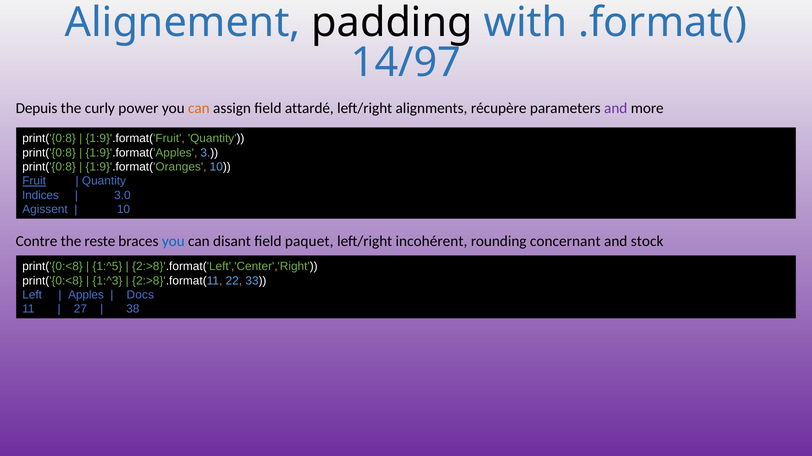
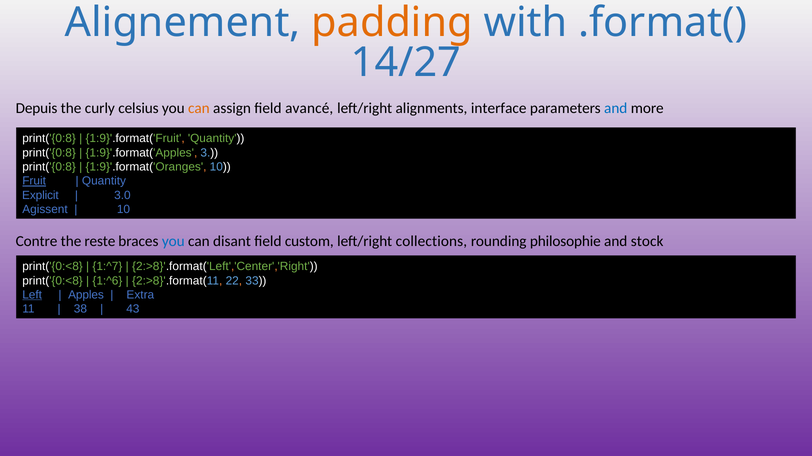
padding colour: black -> orange
14/97: 14/97 -> 14/27
power: power -> celsius
attardé: attardé -> avancé
récupère: récupère -> interface
and at (616, 109) colour: purple -> blue
Indices: Indices -> Explicit
paquet: paquet -> custom
incohérent: incohérent -> collections
concernant: concernant -> philosophie
1:^5: 1:^5 -> 1:^7
1:^3: 1:^3 -> 1:^6
Left underline: none -> present
Docs: Docs -> Extra
27: 27 -> 38
38: 38 -> 43
